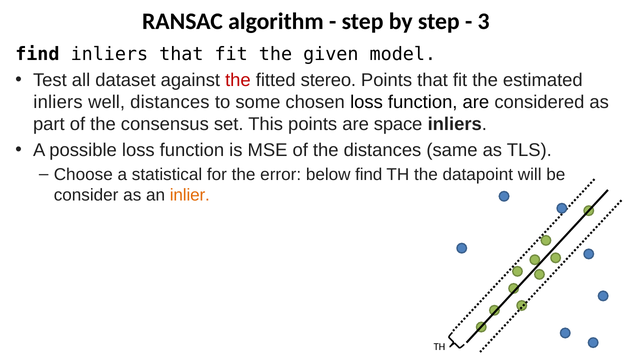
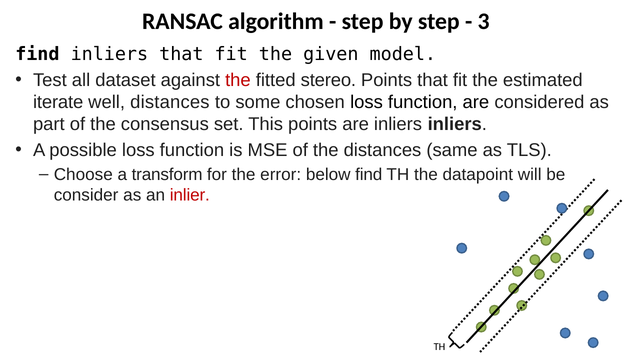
inliers at (58, 102): inliers -> iterate
are space: space -> inliers
statistical: statistical -> transform
inlier colour: orange -> red
